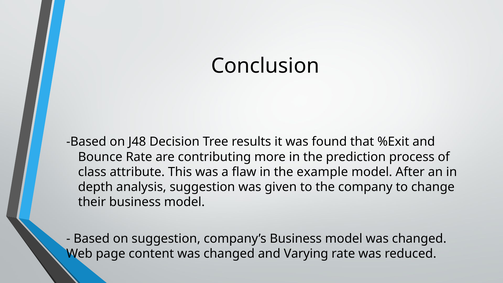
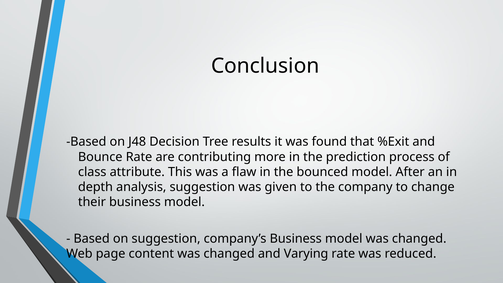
example: example -> bounced
